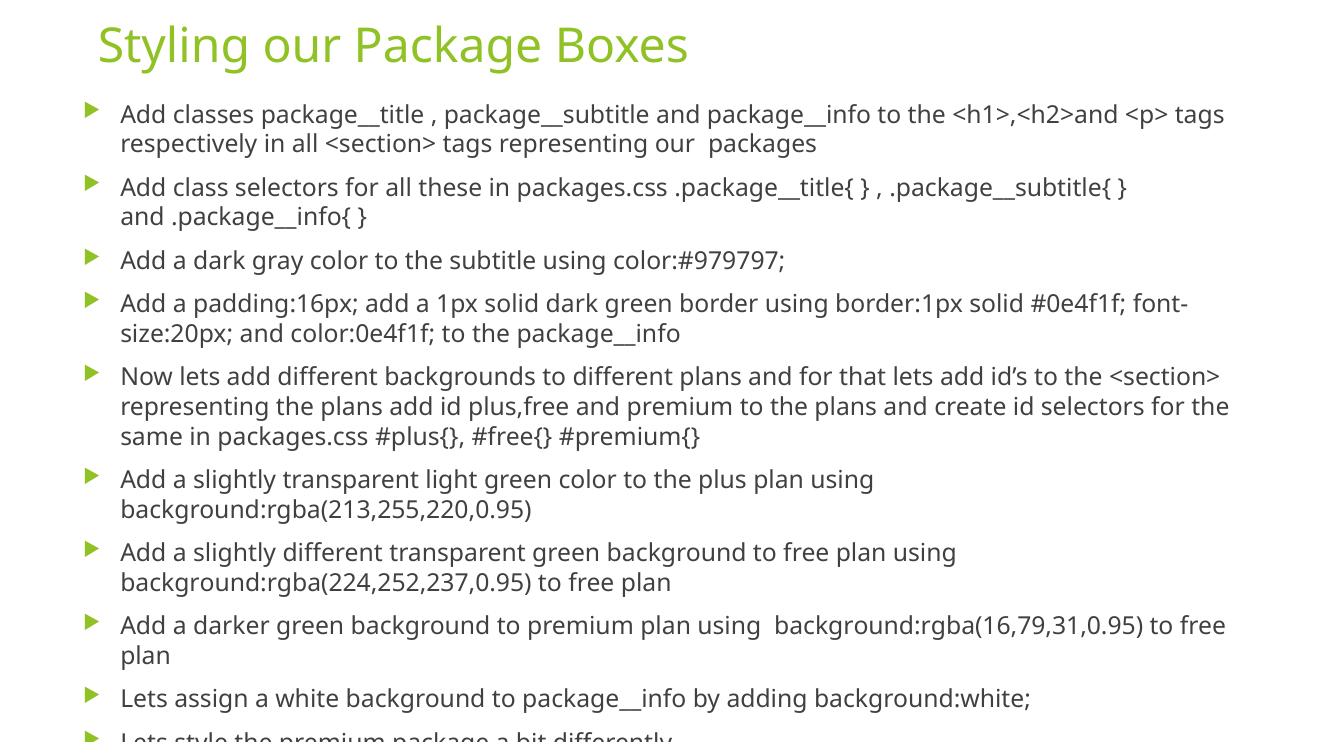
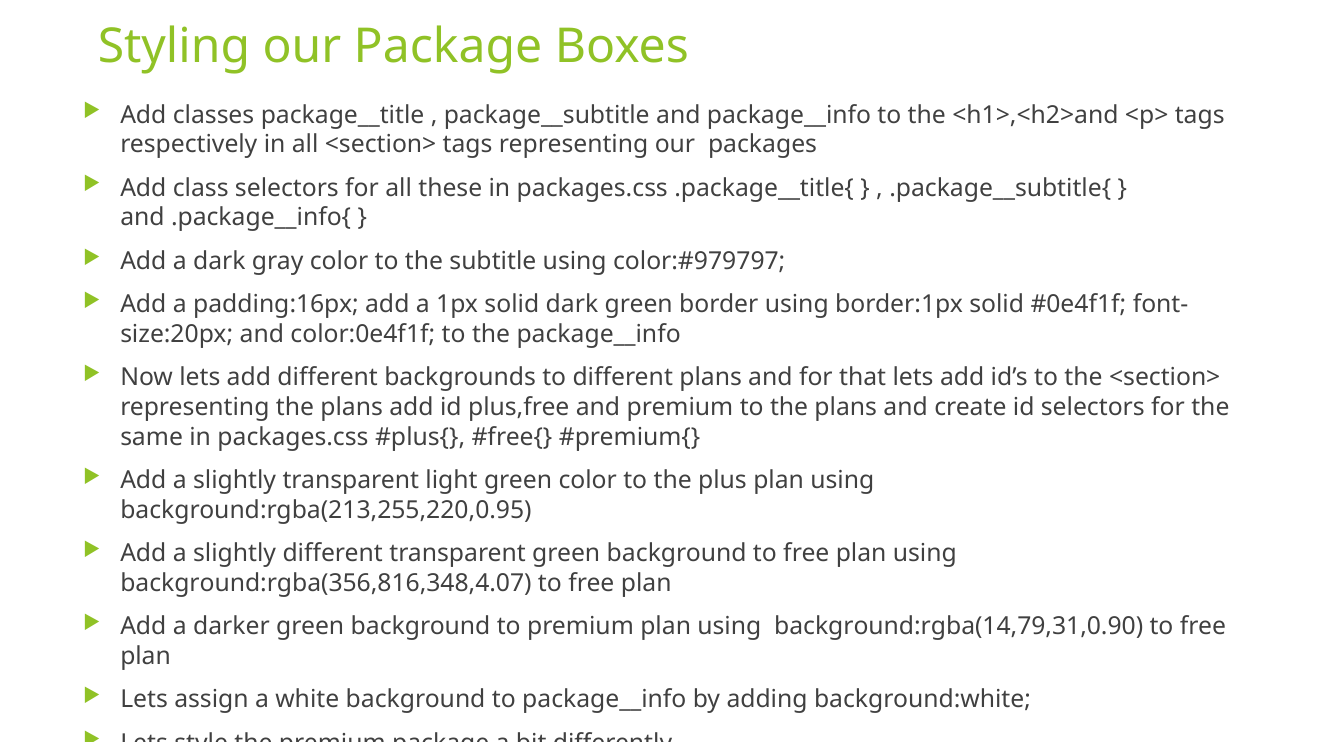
background:rgba(224,252,237,0.95: background:rgba(224,252,237,0.95 -> background:rgba(356,816,348,4.07
background:rgba(16,79,31,0.95: background:rgba(16,79,31,0.95 -> background:rgba(14,79,31,0.90
